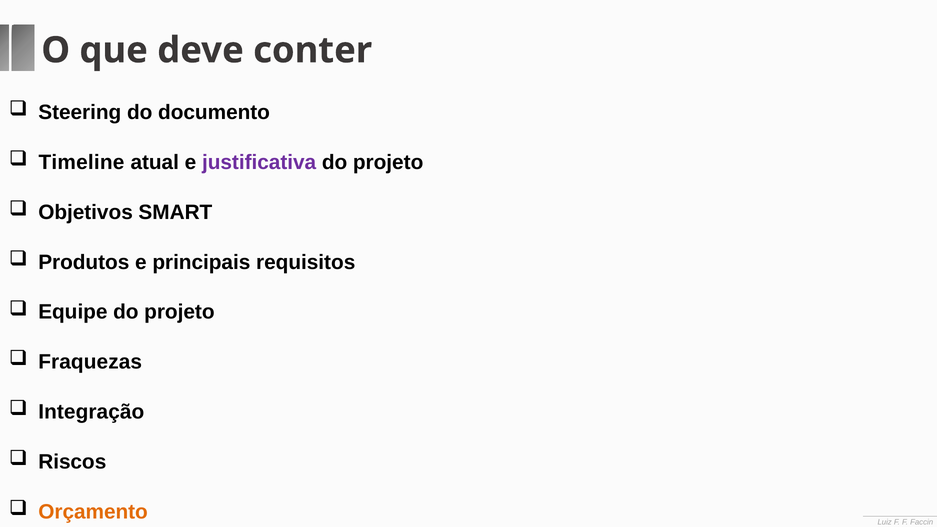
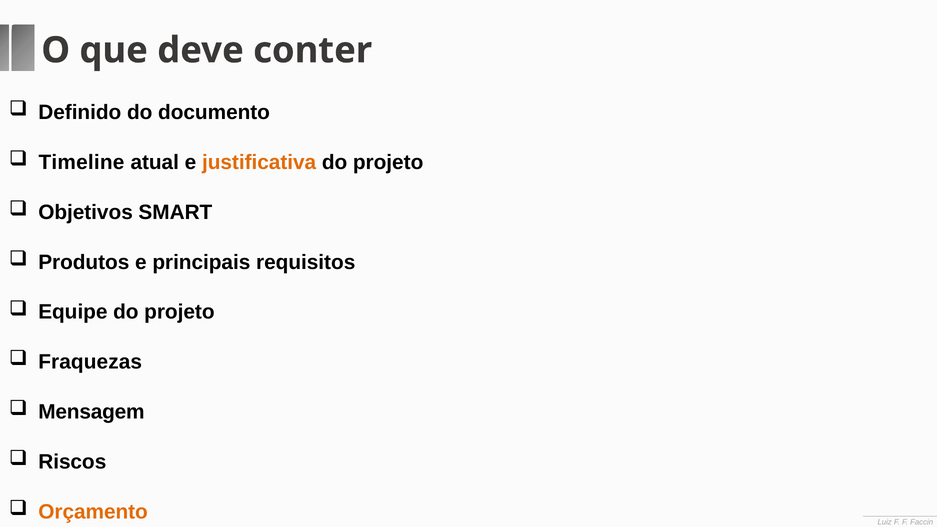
Steering: Steering -> Definido
justificativa colour: purple -> orange
Integração: Integração -> Mensagem
